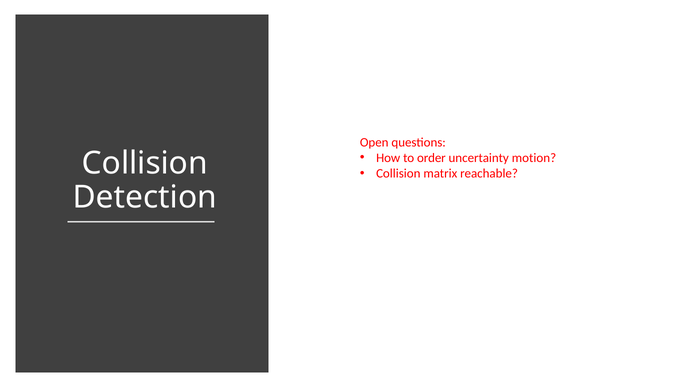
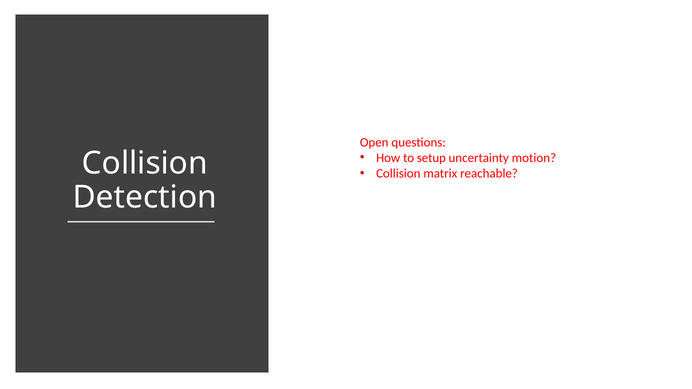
order: order -> setup
